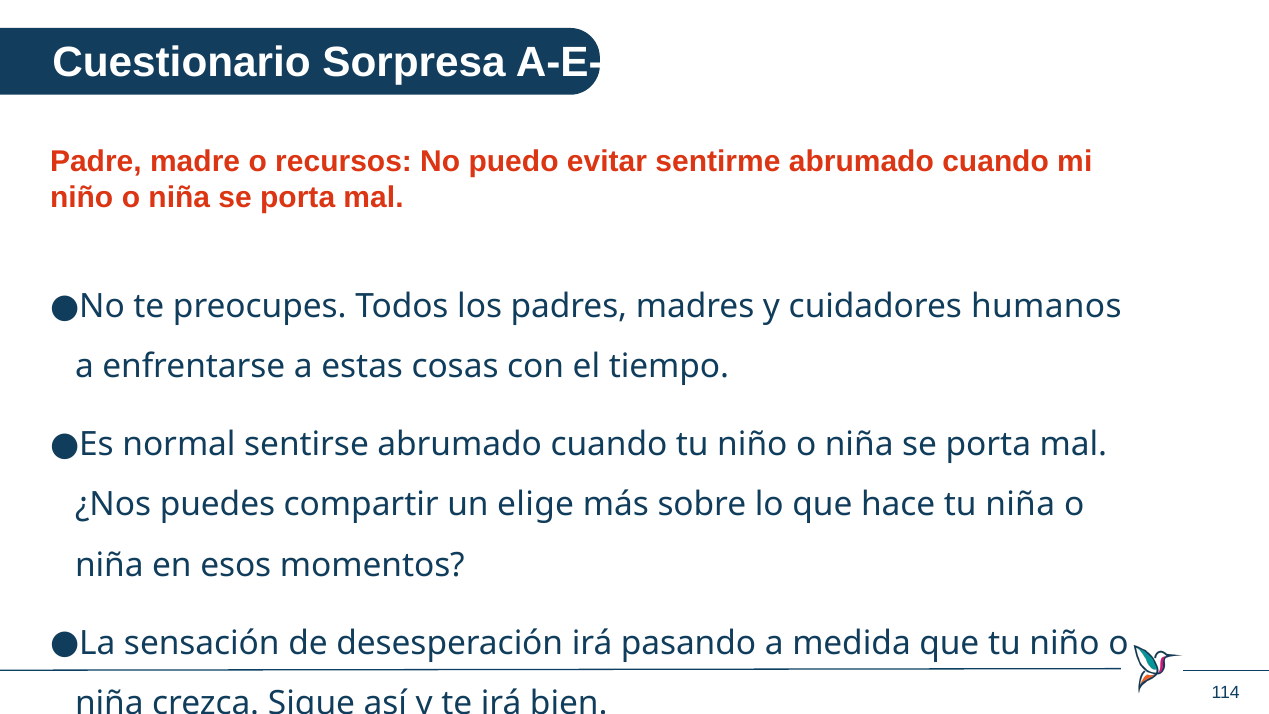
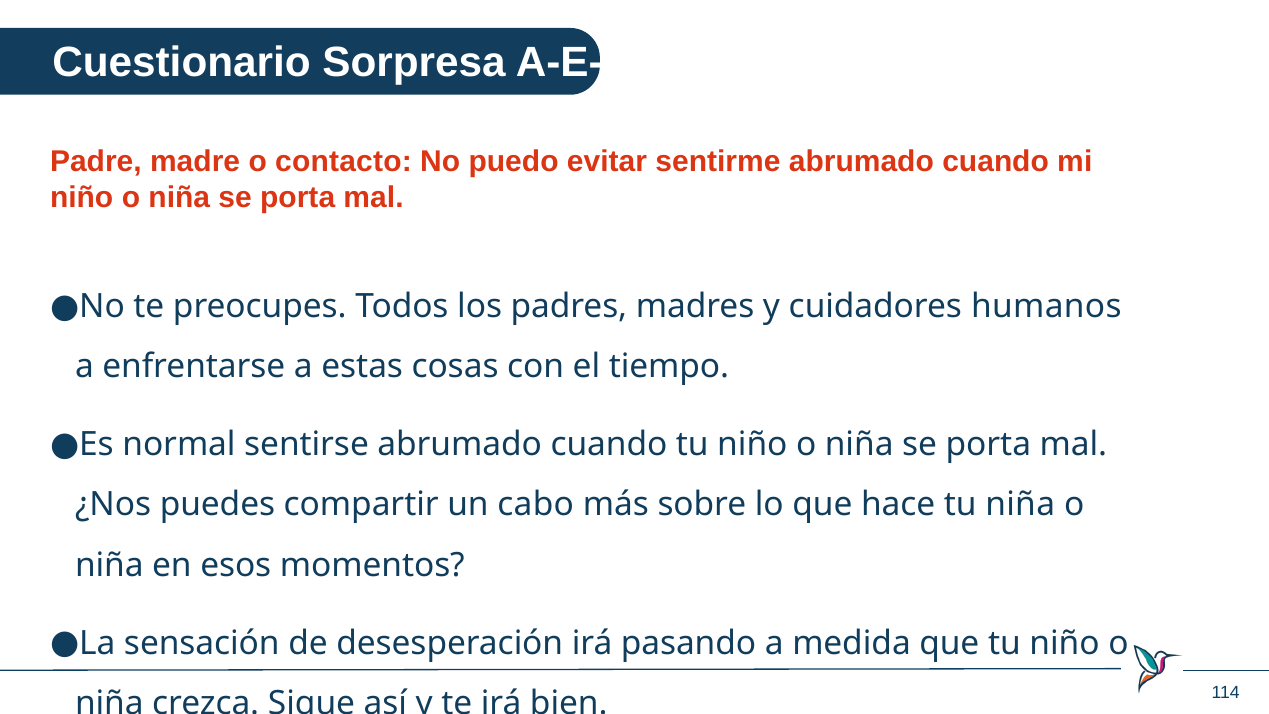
recursos: recursos -> contacto
elige: elige -> cabo
